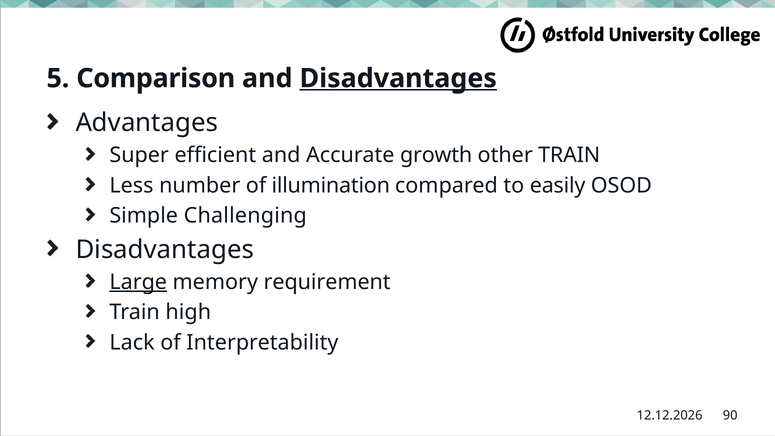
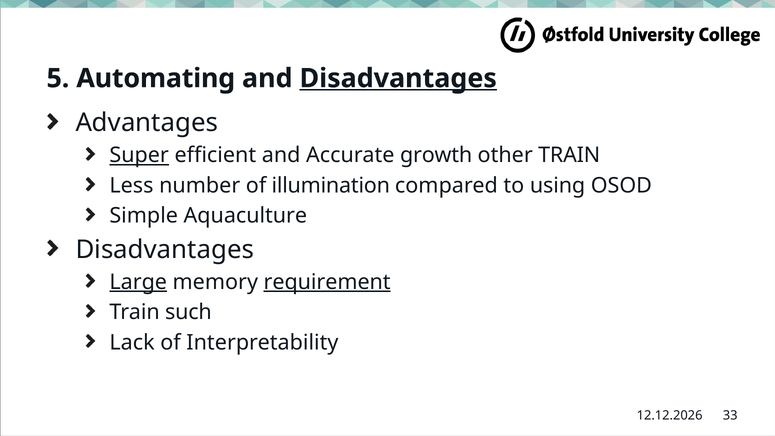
Comparison: Comparison -> Automating
Super underline: none -> present
easily: easily -> using
Challenging: Challenging -> Aquaculture
requirement underline: none -> present
high: high -> such
90: 90 -> 33
